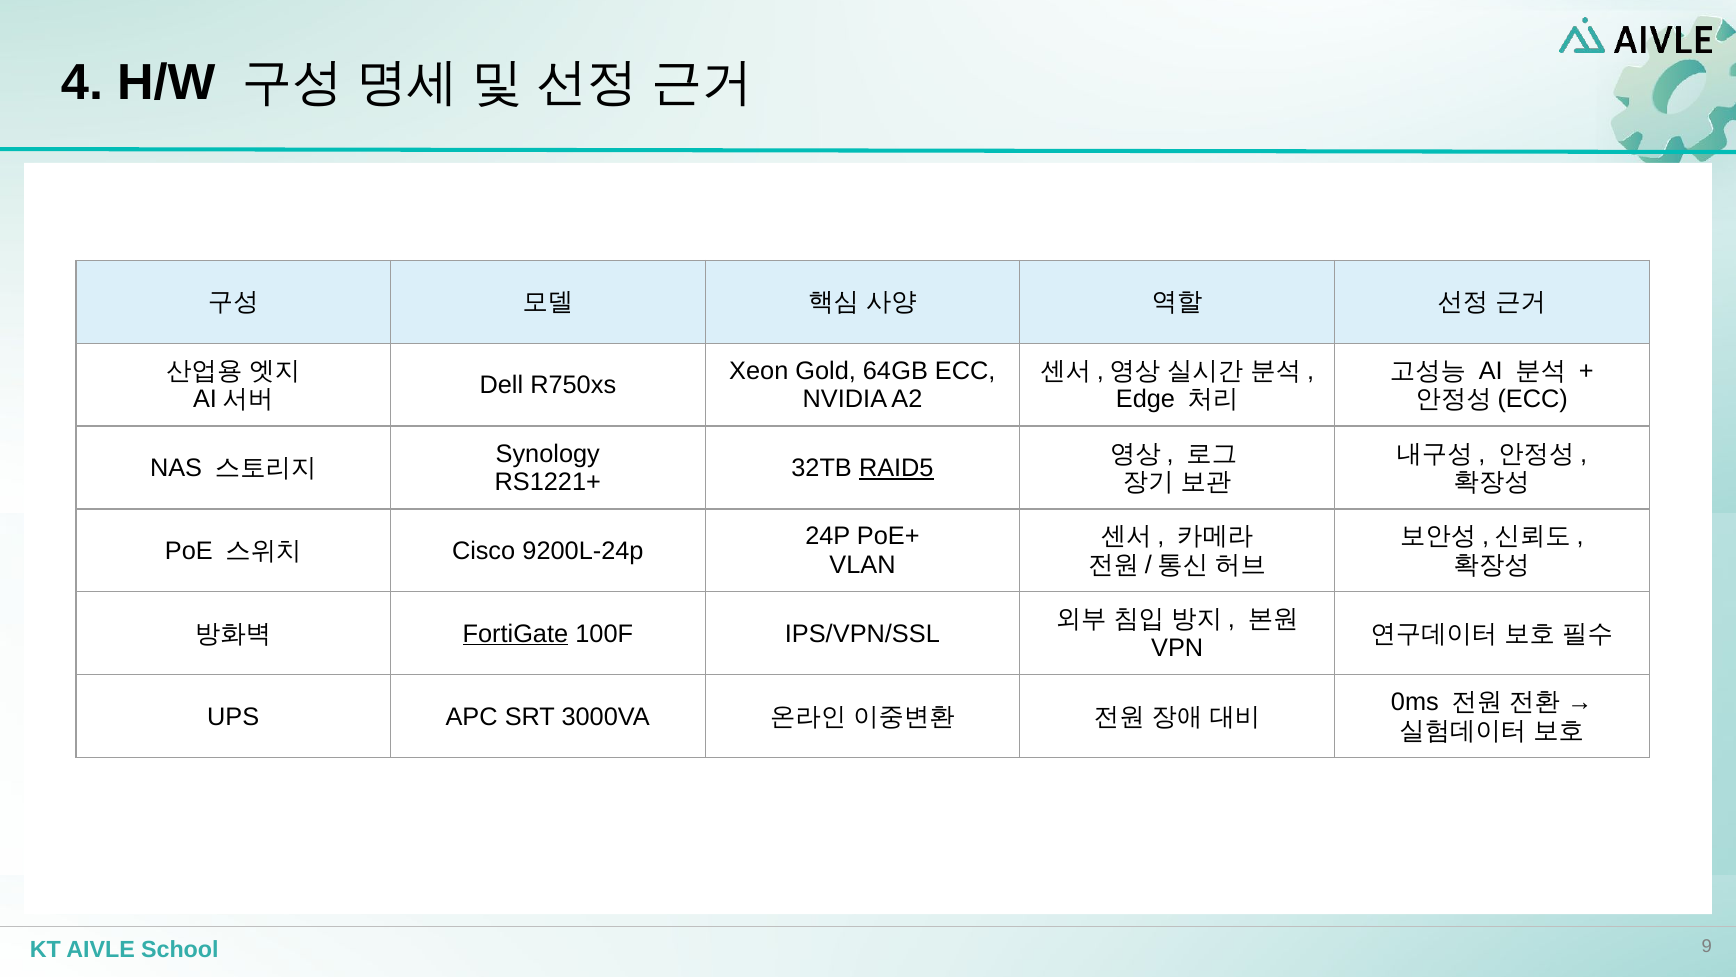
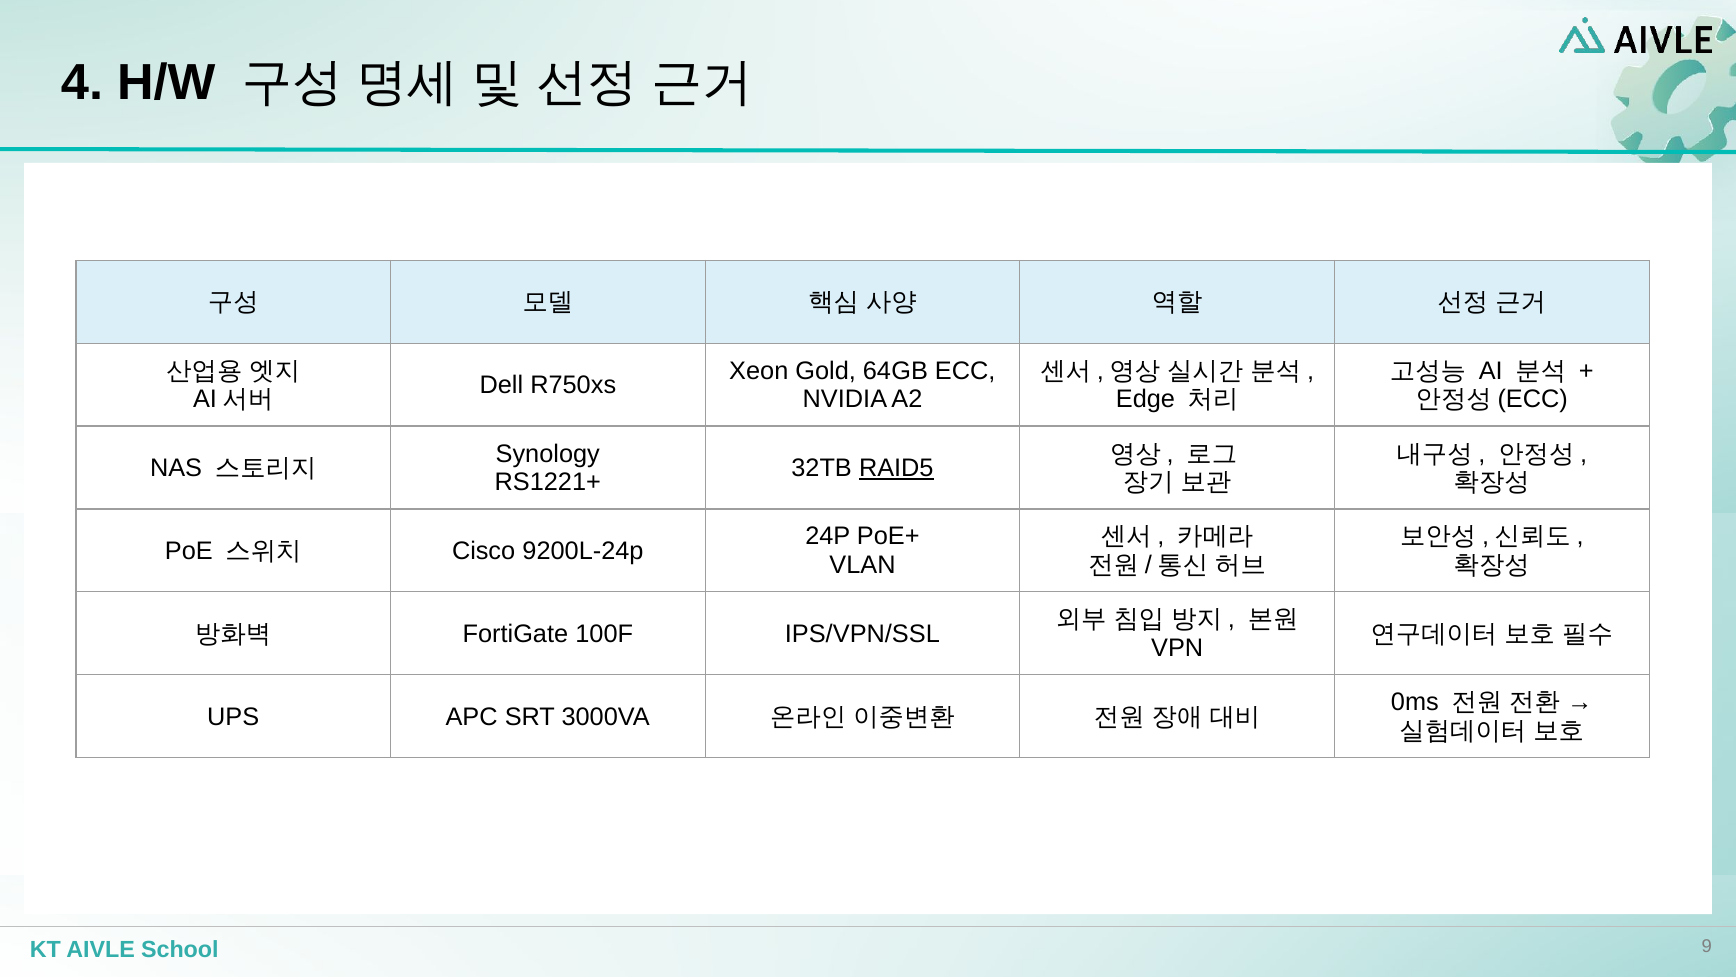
FortiGate underline: present -> none
